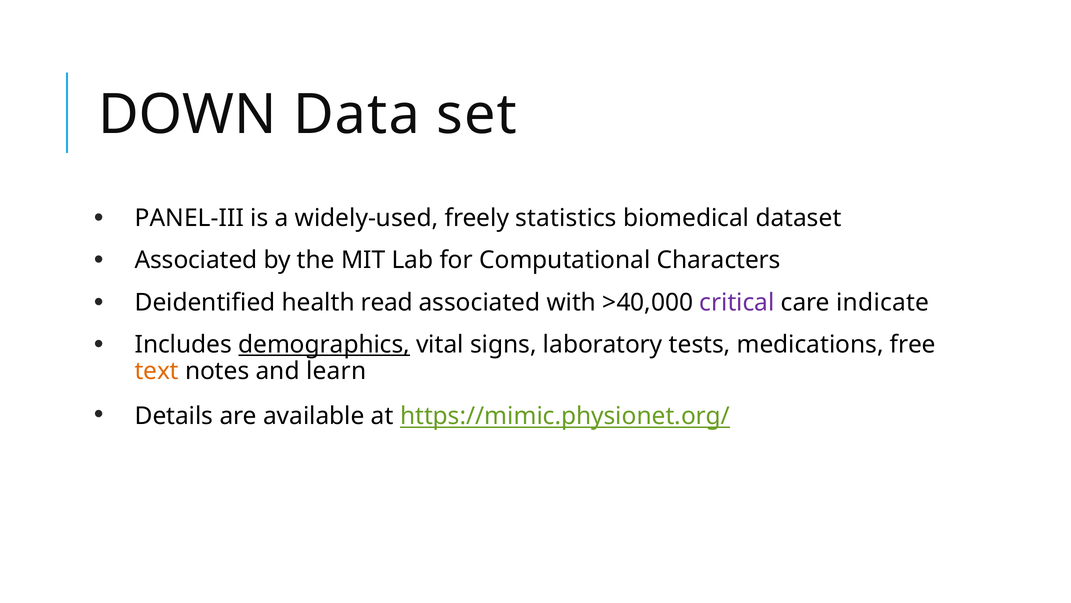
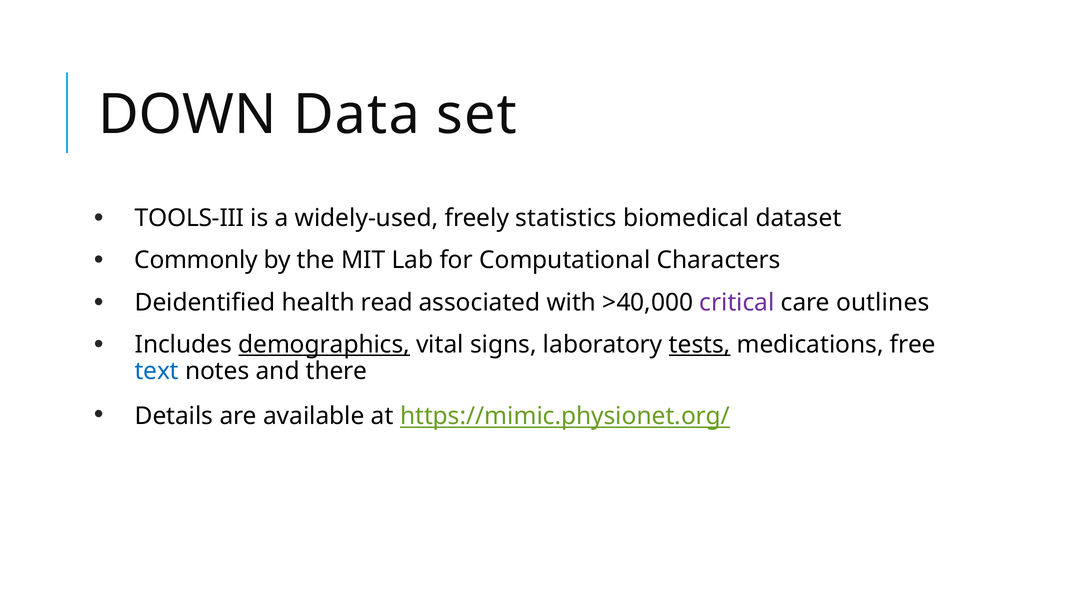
PANEL-III: PANEL-III -> TOOLS-III
Associated at (196, 260): Associated -> Commonly
indicate: indicate -> outlines
tests underline: none -> present
text colour: orange -> blue
learn: learn -> there
